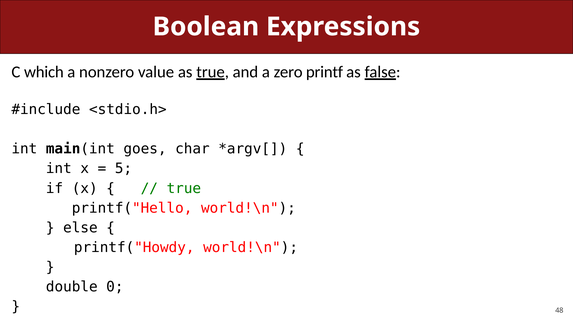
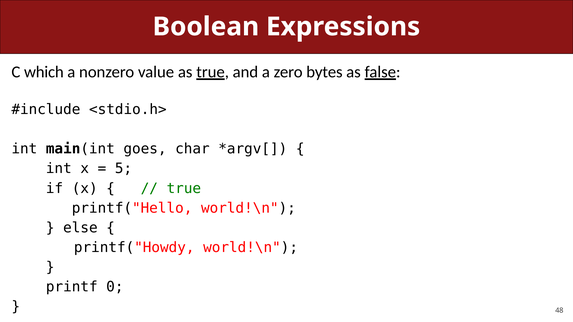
printf: printf -> bytes
double: double -> printf
